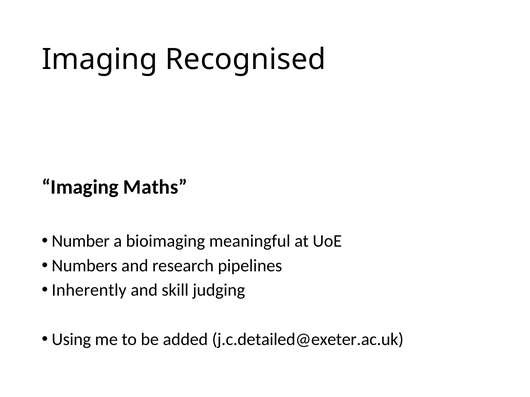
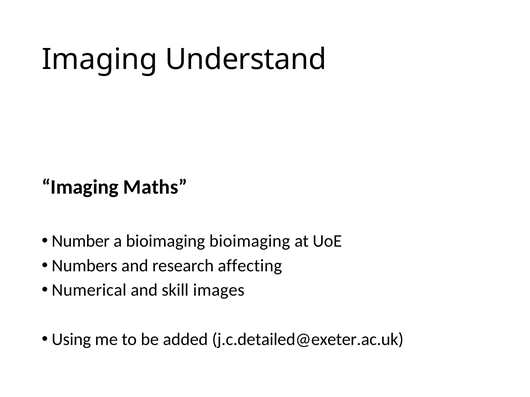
Recognised: Recognised -> Understand
bioimaging meaningful: meaningful -> bioimaging
pipelines: pipelines -> affecting
Inherently: Inherently -> Numerical
judging: judging -> images
